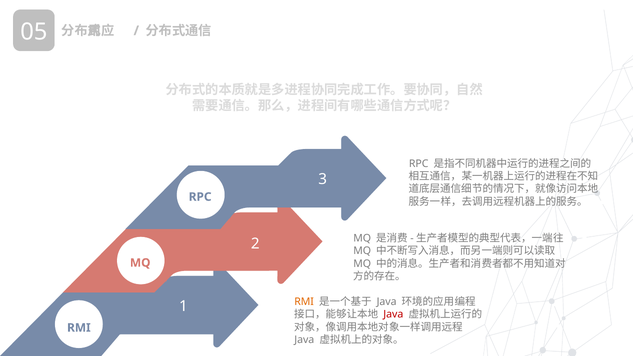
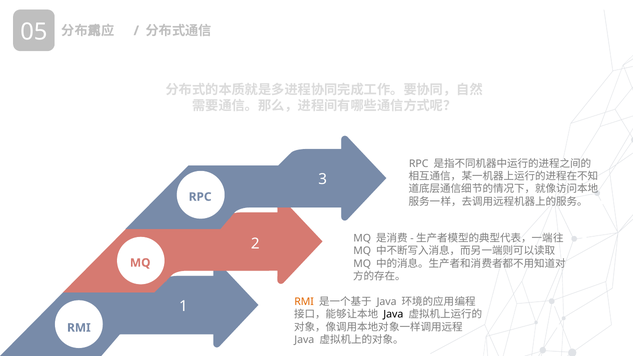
Java at (393, 315) colour: red -> black
